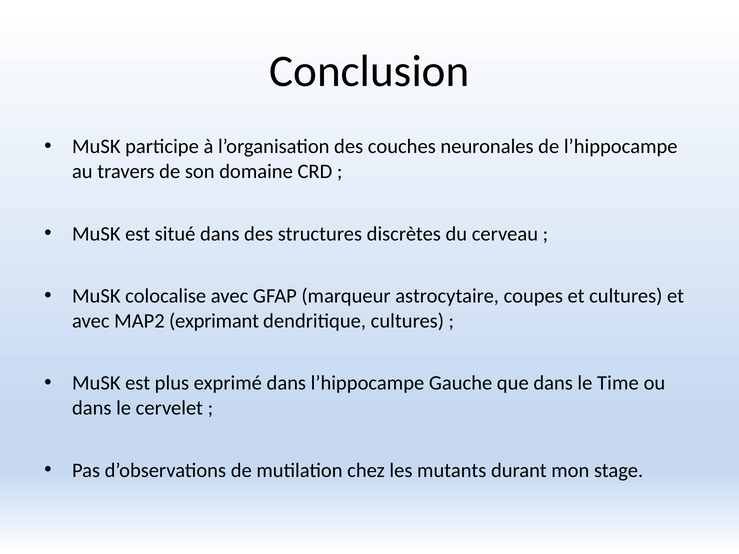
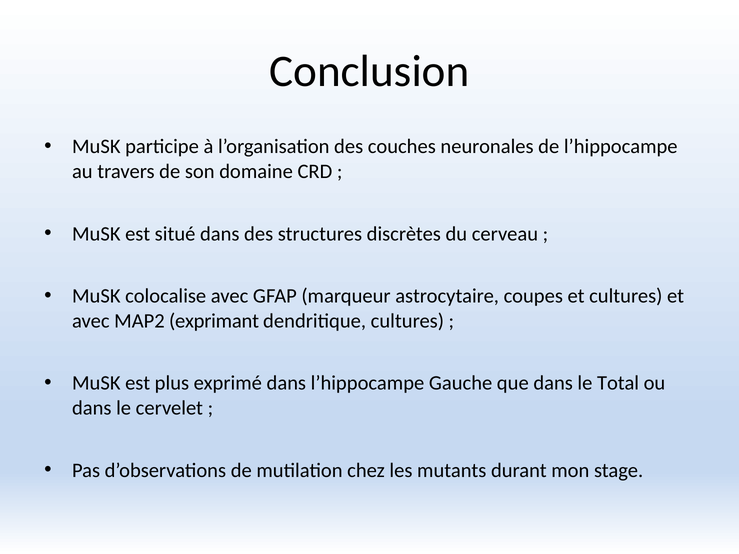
Time: Time -> Total
